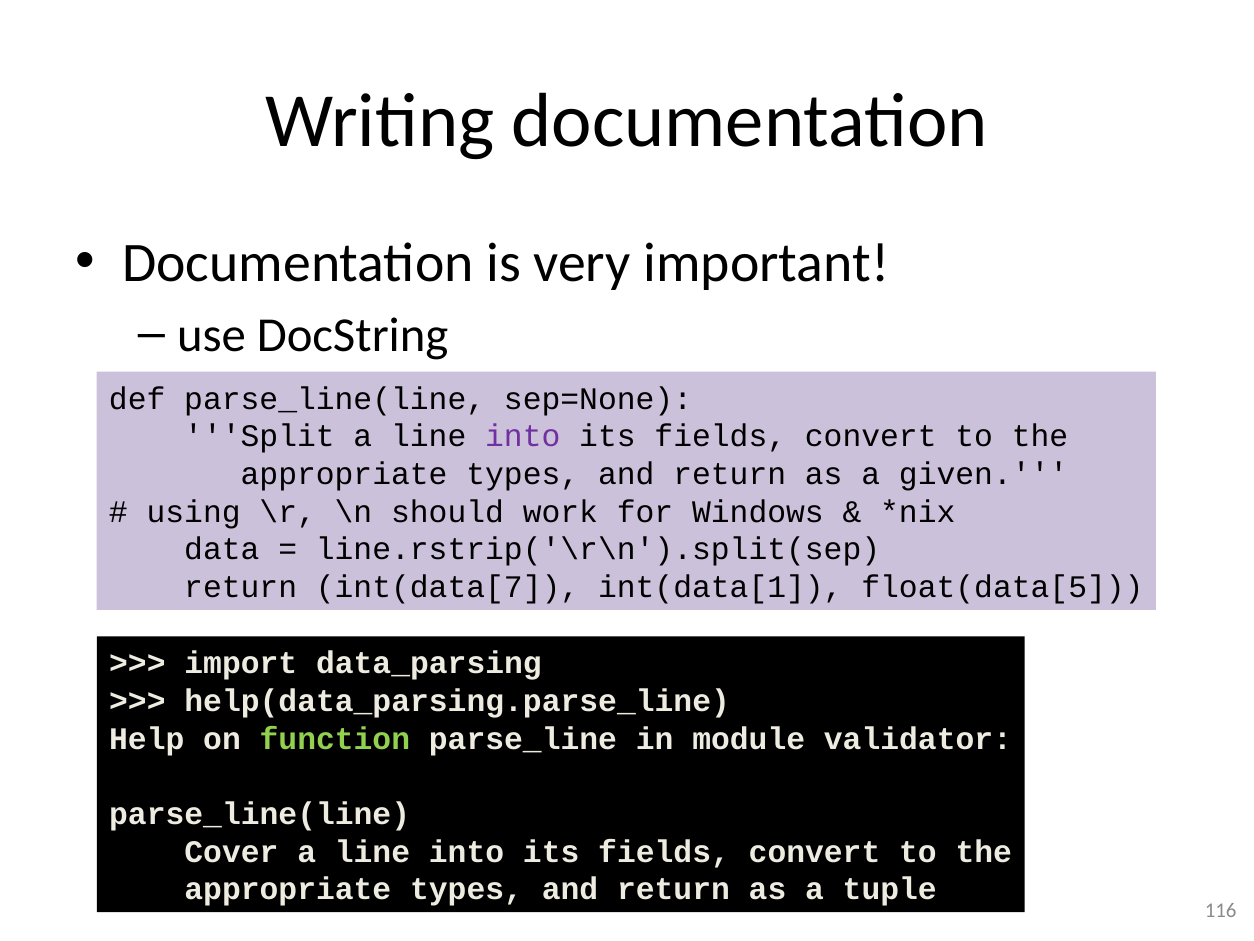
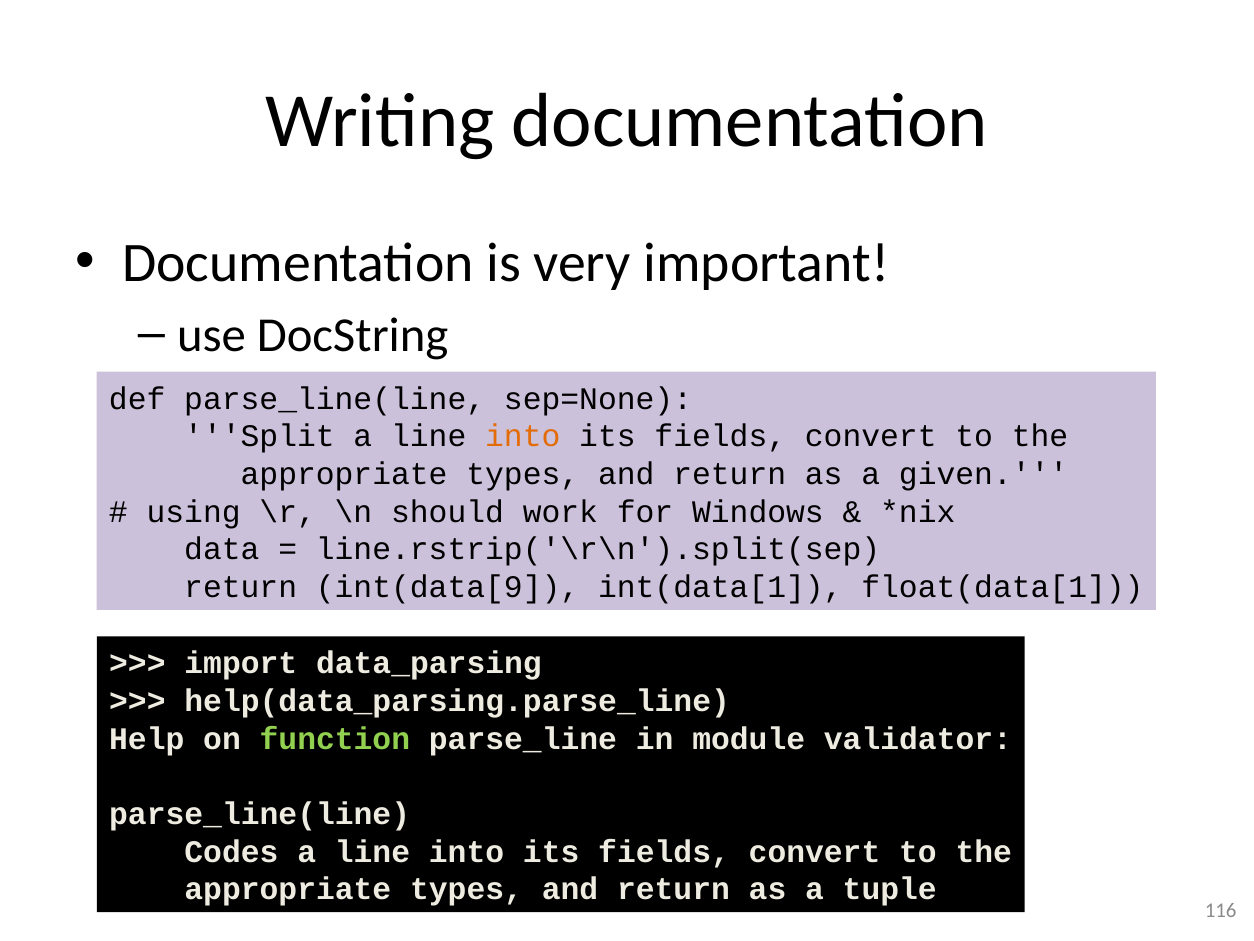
into at (523, 436) colour: purple -> orange
int(data[7: int(data[7 -> int(data[9
float(data[5: float(data[5 -> float(data[1
Cover: Cover -> Codes
